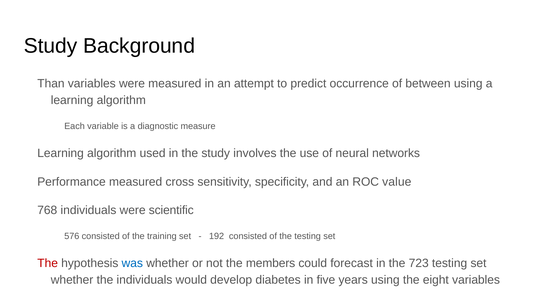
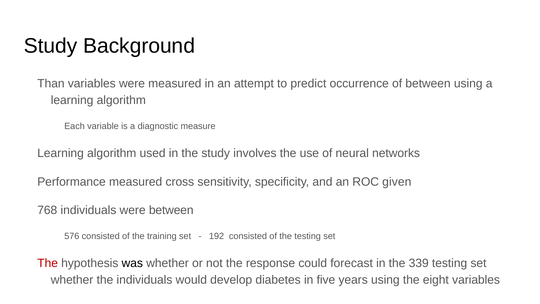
value: value -> given
were scientific: scientific -> between
was colour: blue -> black
members: members -> response
723: 723 -> 339
